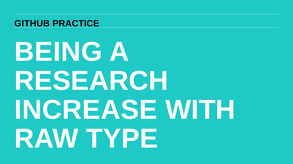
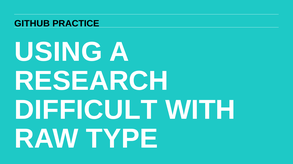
BEING: BEING -> USING
INCREASE: INCREASE -> DIFFICULT
